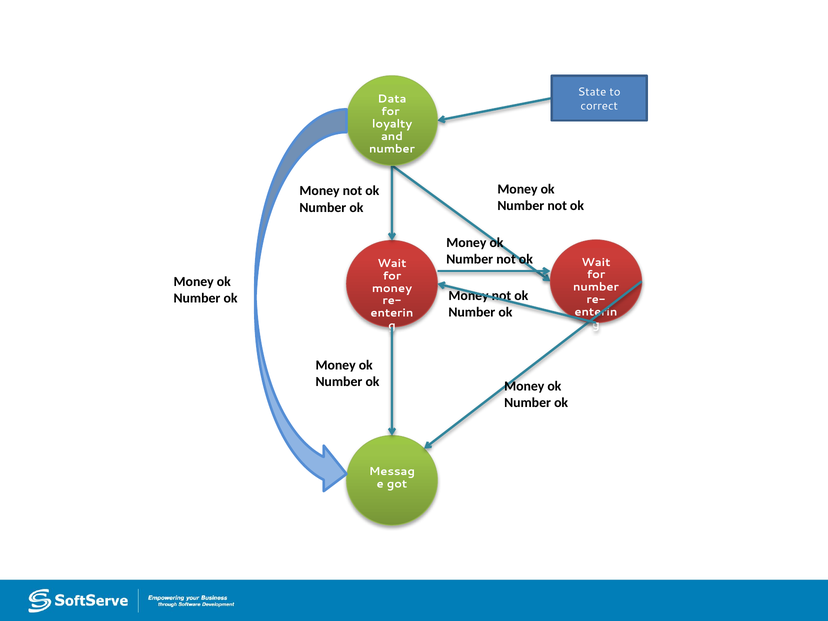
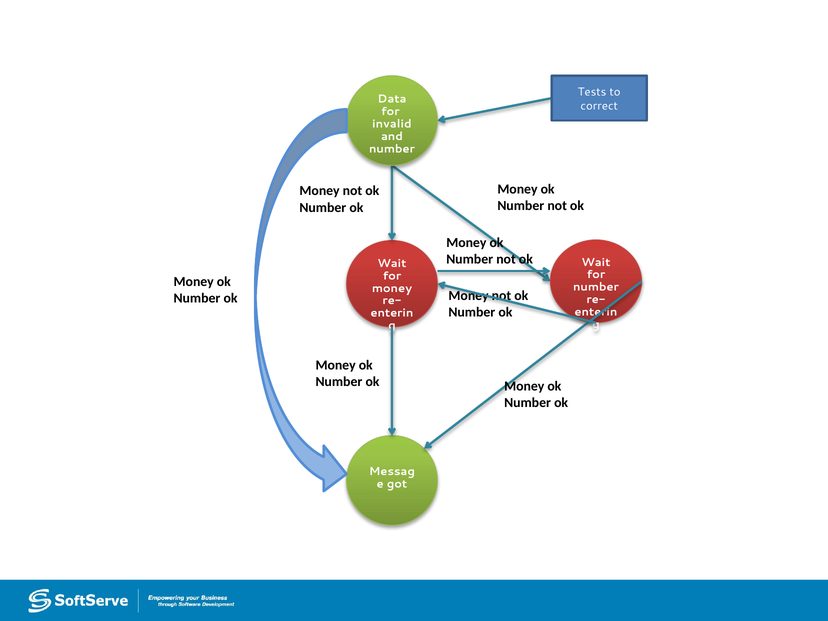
State: State -> Tests
loyalty: loyalty -> invalid
